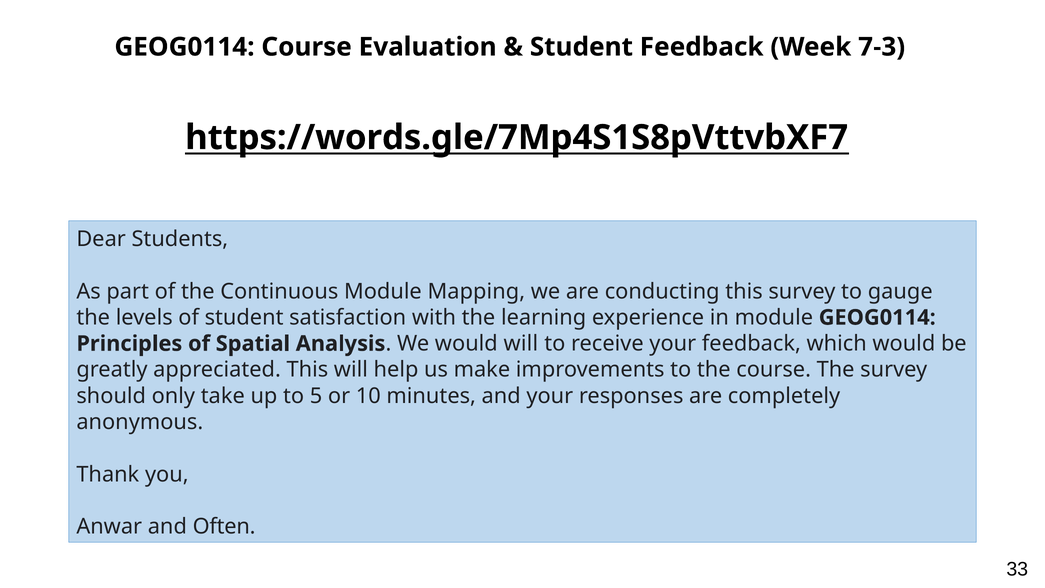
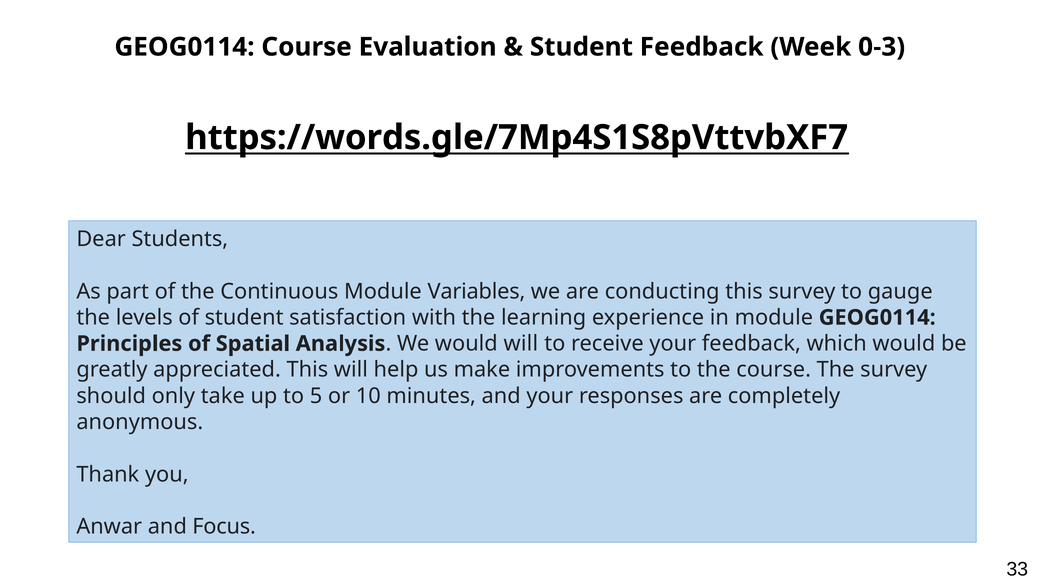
7-3: 7-3 -> 0-3
Mapping: Mapping -> Variables
Often: Often -> Focus
